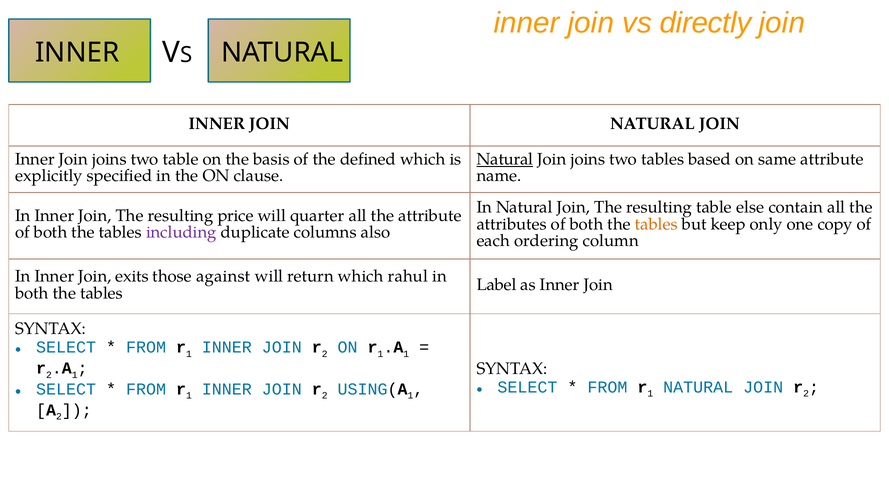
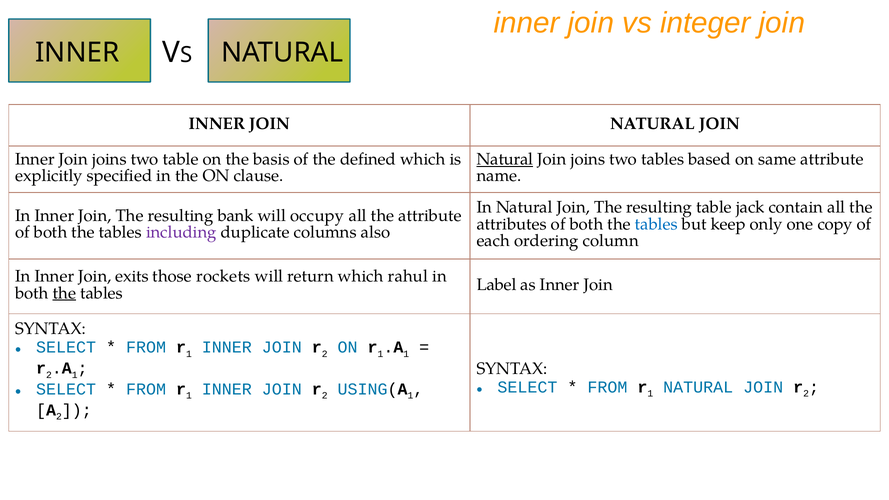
directly: directly -> integer
else: else -> jack
price: price -> bank
quarter: quarter -> occupy
tables at (656, 224) colour: orange -> blue
against: against -> rockets
the at (64, 293) underline: none -> present
